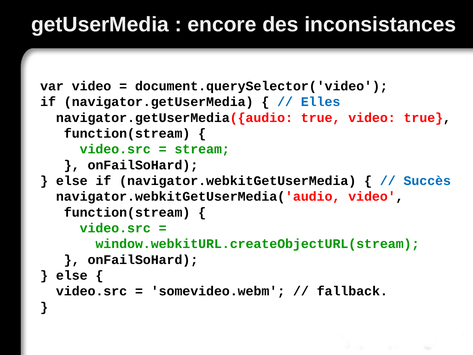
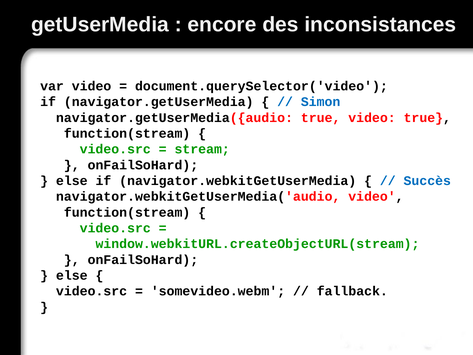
Elles: Elles -> Simon
